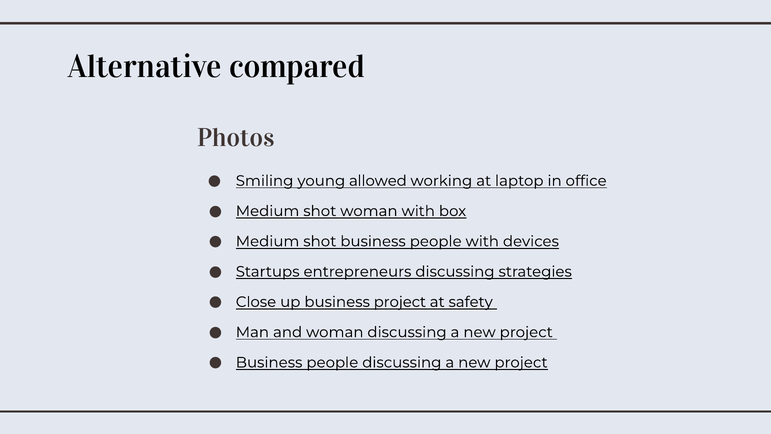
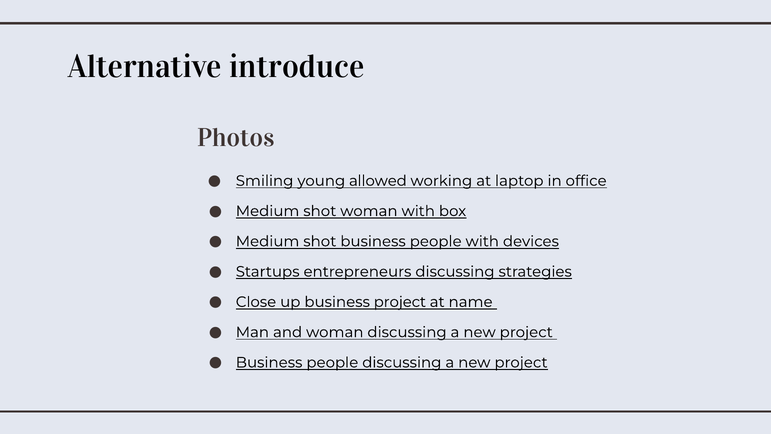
compared: compared -> introduce
safety: safety -> name
